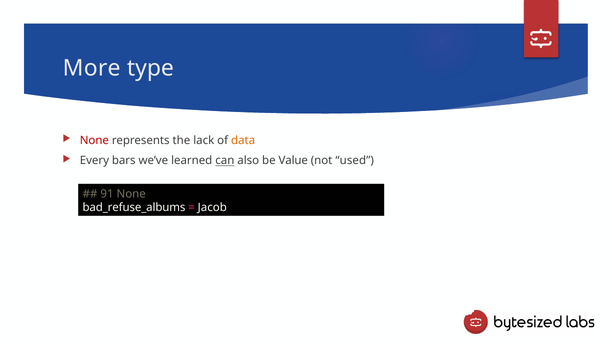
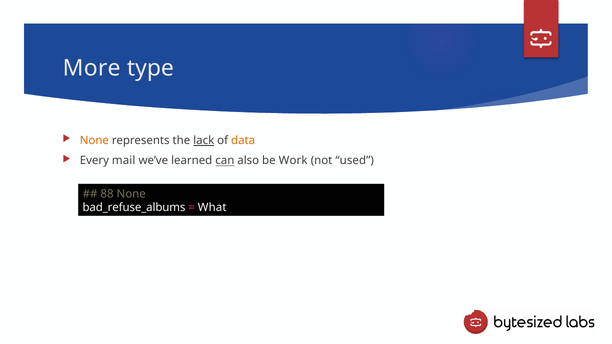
None at (94, 141) colour: red -> orange
lack underline: none -> present
bars: bars -> mail
Value: Value -> Work
91: 91 -> 88
Jacob: Jacob -> What
